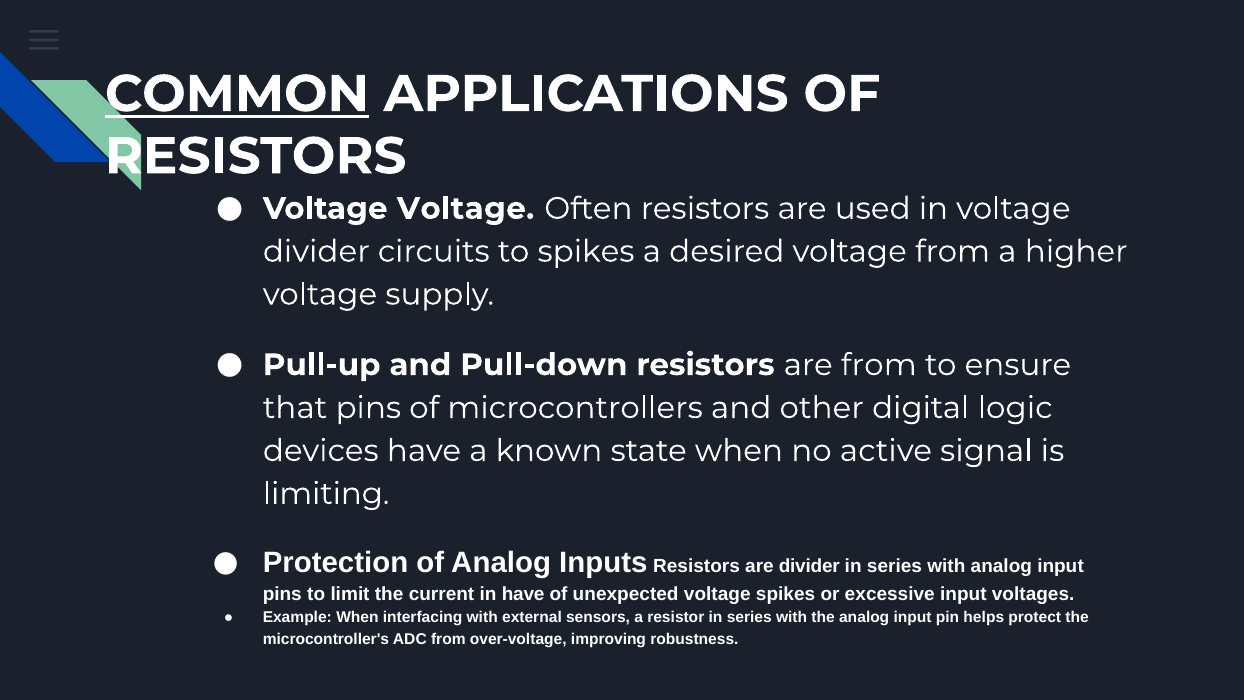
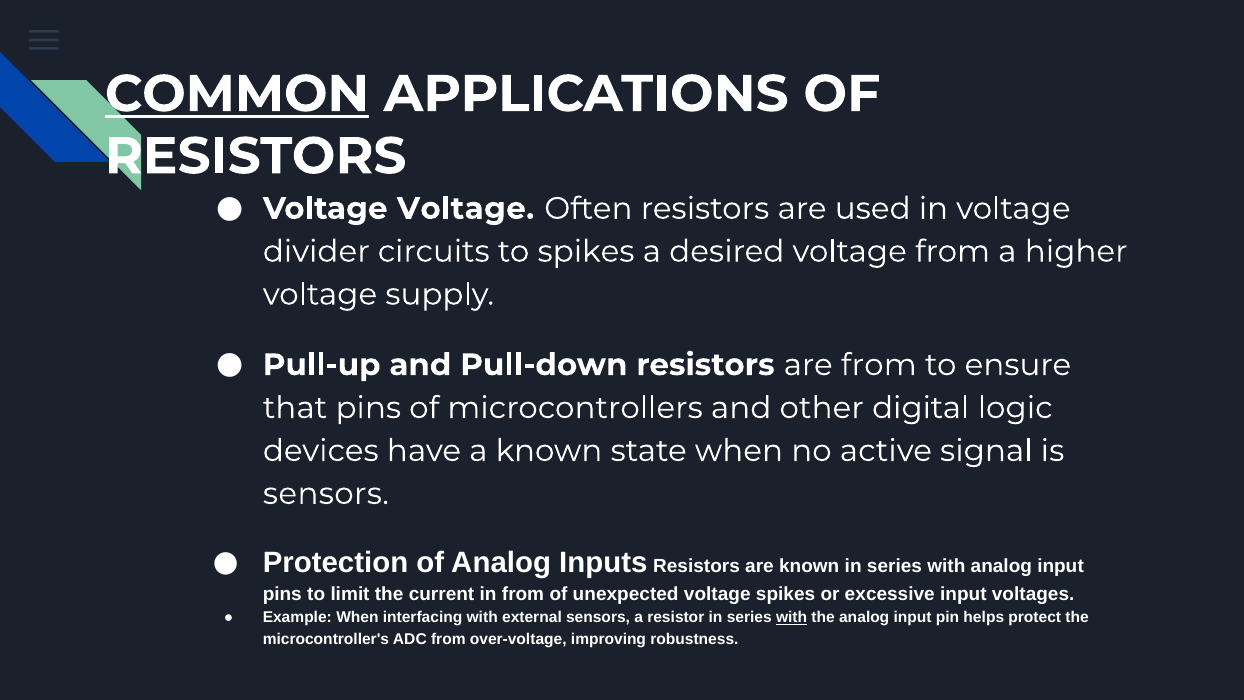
limiting at (326, 494): limiting -> sensors
are divider: divider -> known
in have: have -> from
with at (792, 618) underline: none -> present
